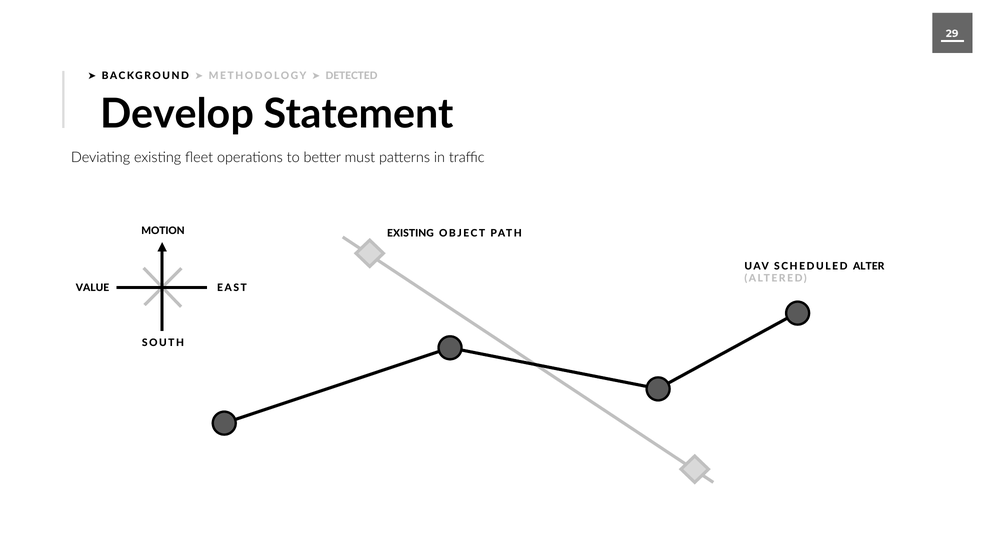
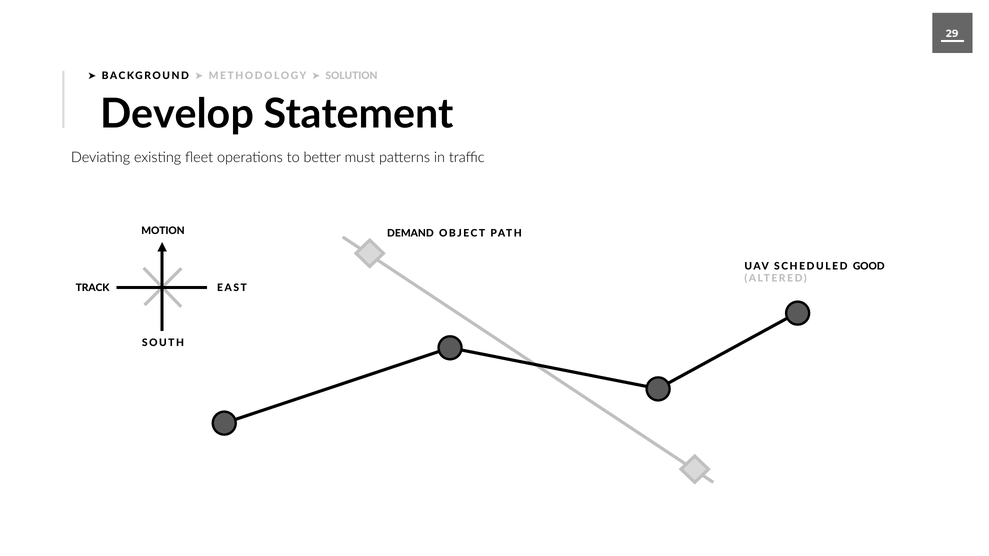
DETECTED: DETECTED -> SOLUTION
EXISTING at (410, 234): EXISTING -> DEMAND
ALTER: ALTER -> GOOD
VALUE: VALUE -> TRACK
